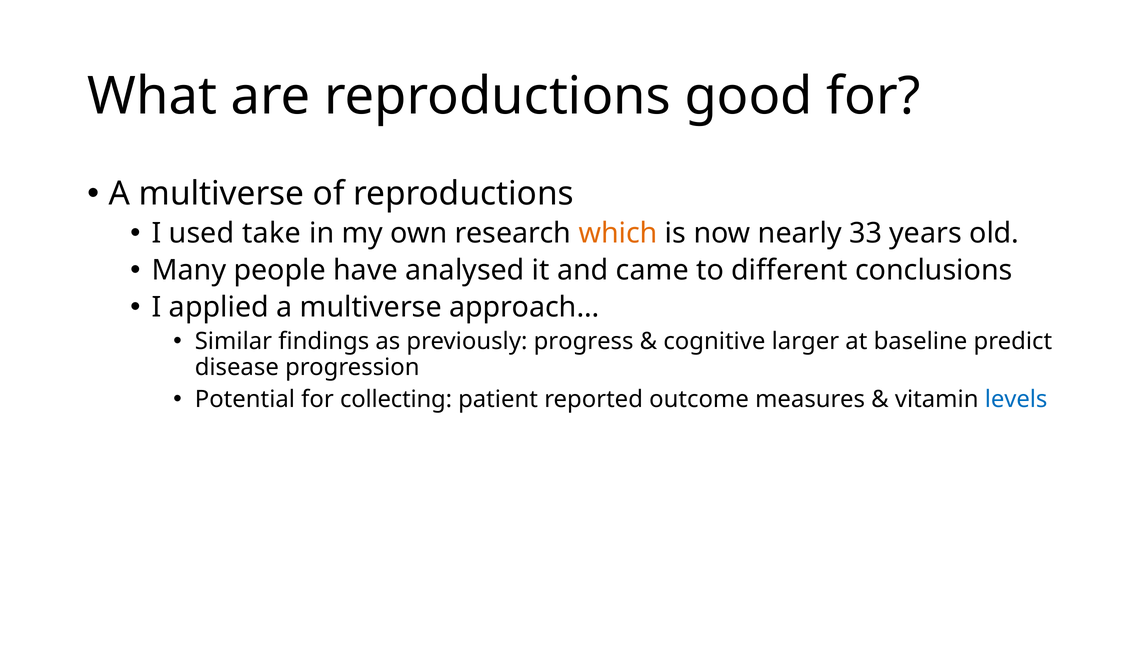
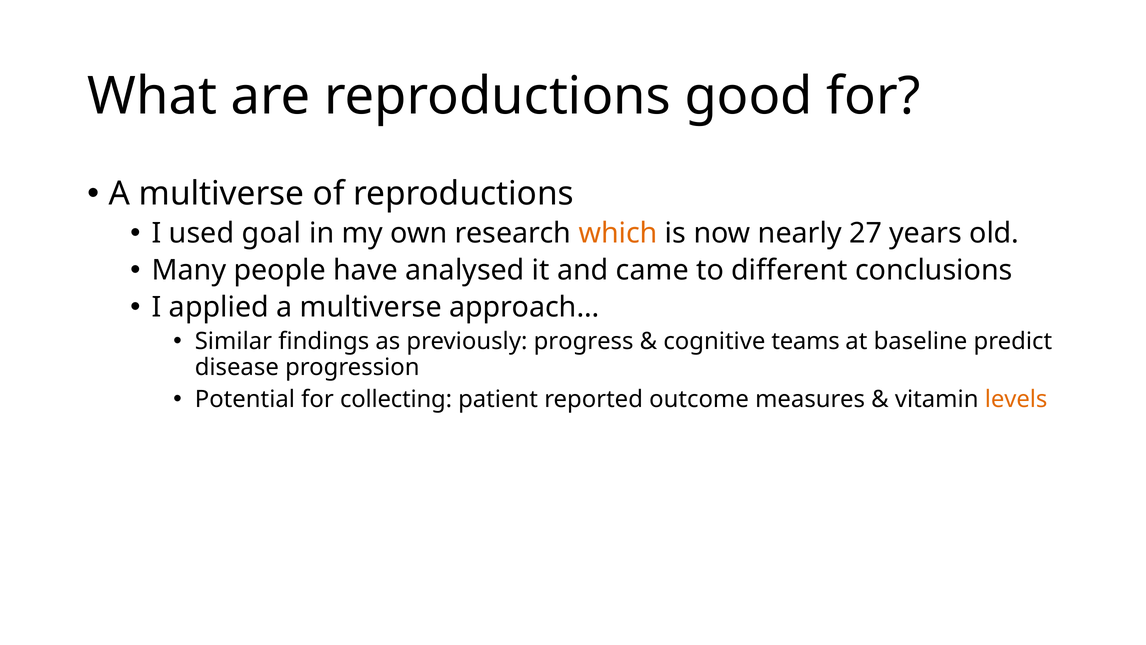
take: take -> goal
33: 33 -> 27
larger: larger -> teams
levels colour: blue -> orange
